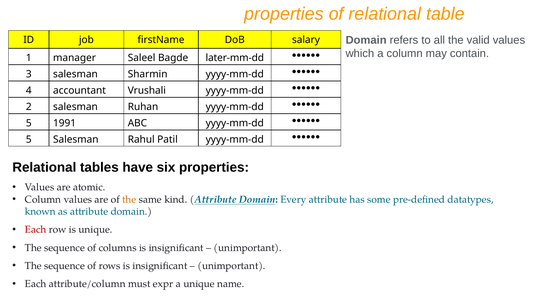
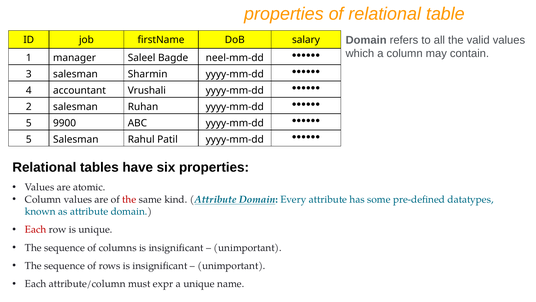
later-mm-dd: later-mm-dd -> neel-mm-dd
1991: 1991 -> 9900
the at (129, 199) colour: orange -> red
